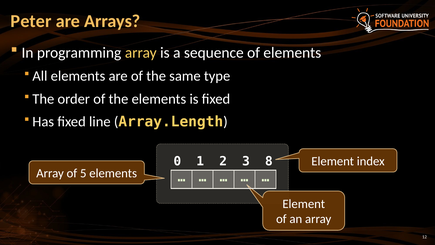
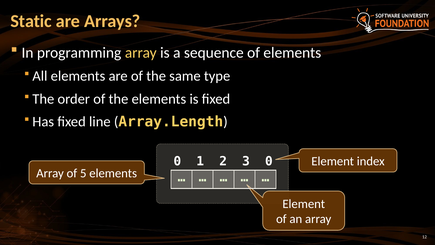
Peter: Peter -> Static
3 8: 8 -> 0
